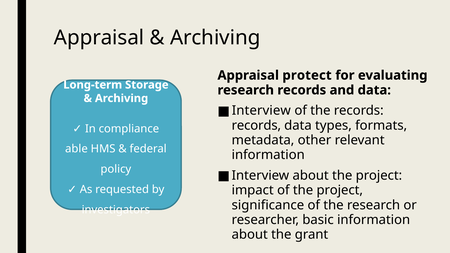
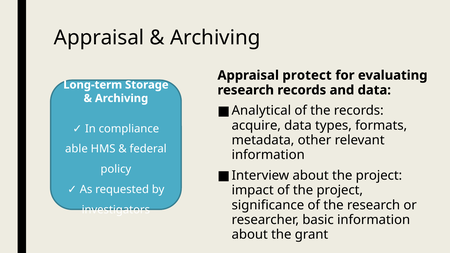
Interview at (261, 111): Interview -> Analytical
records at (256, 125): records -> acquire
